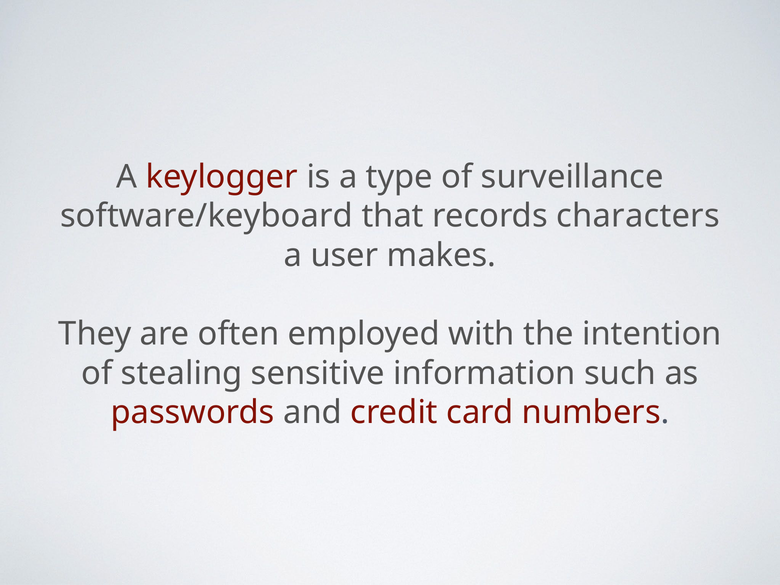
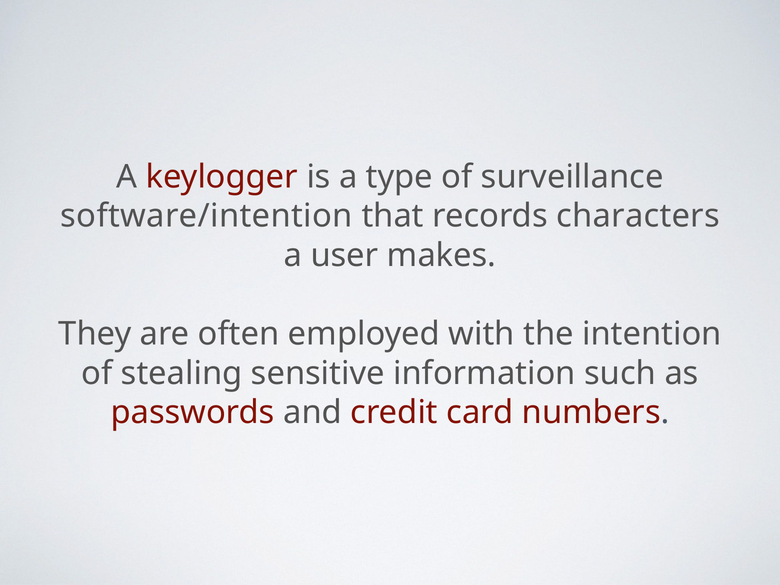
software/keyboard: software/keyboard -> software/intention
